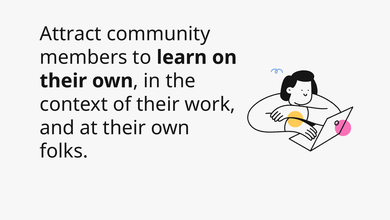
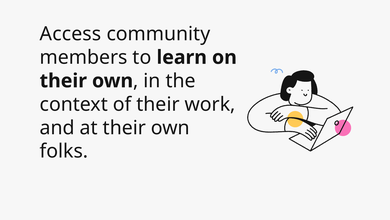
Attract: Attract -> Access
